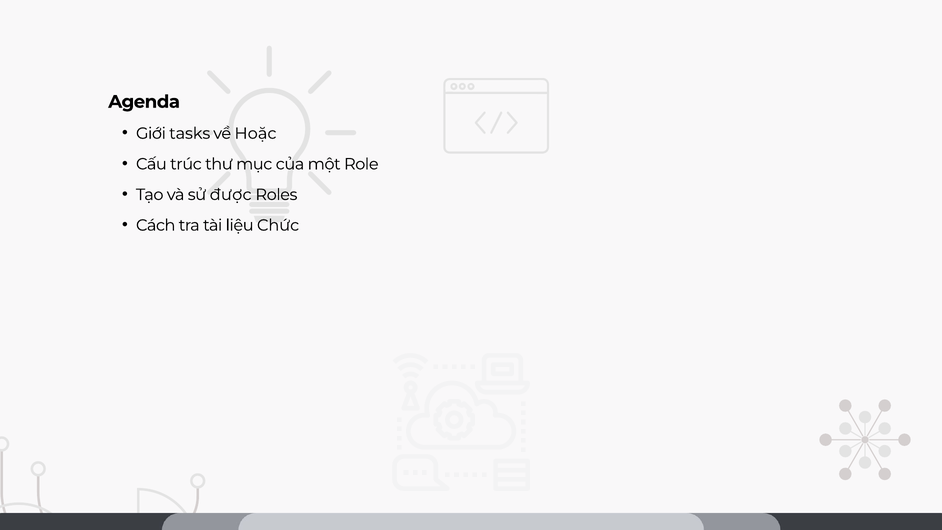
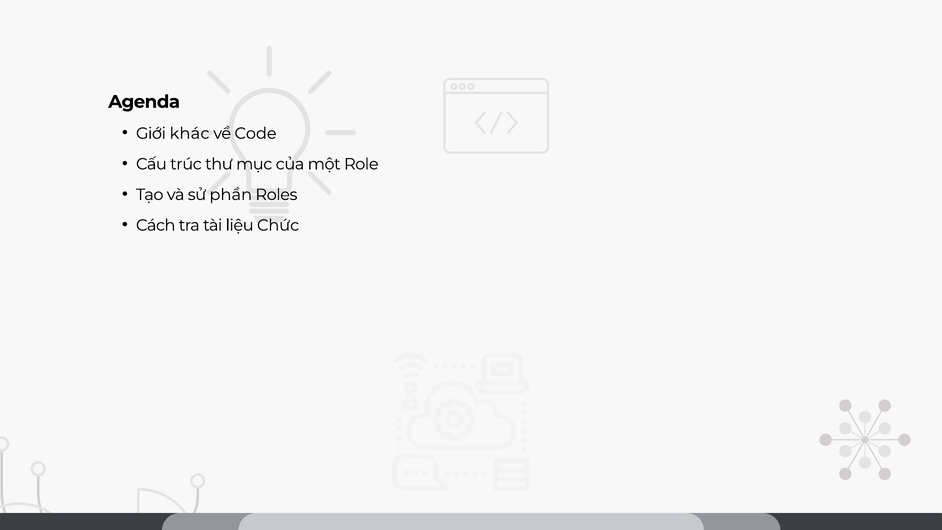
tasks: tasks -> khác
Hoặc: Hoặc -> Code
được: được -> phần
